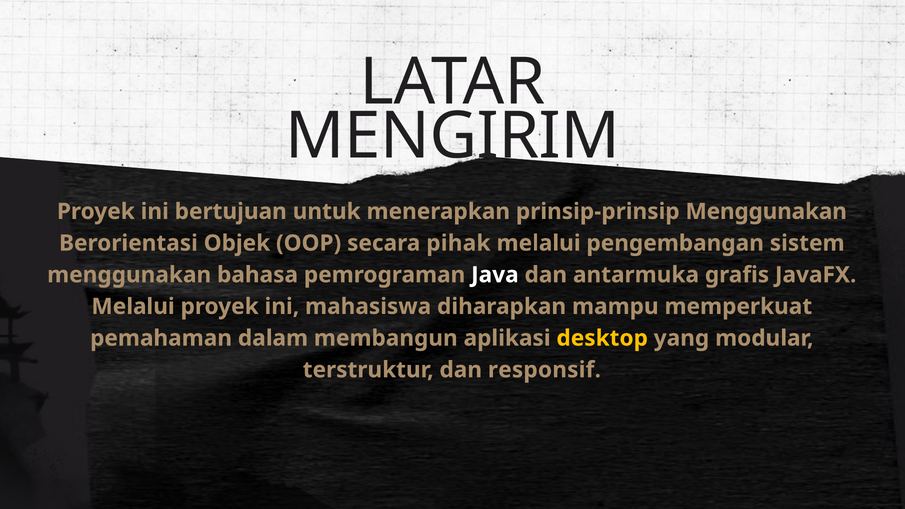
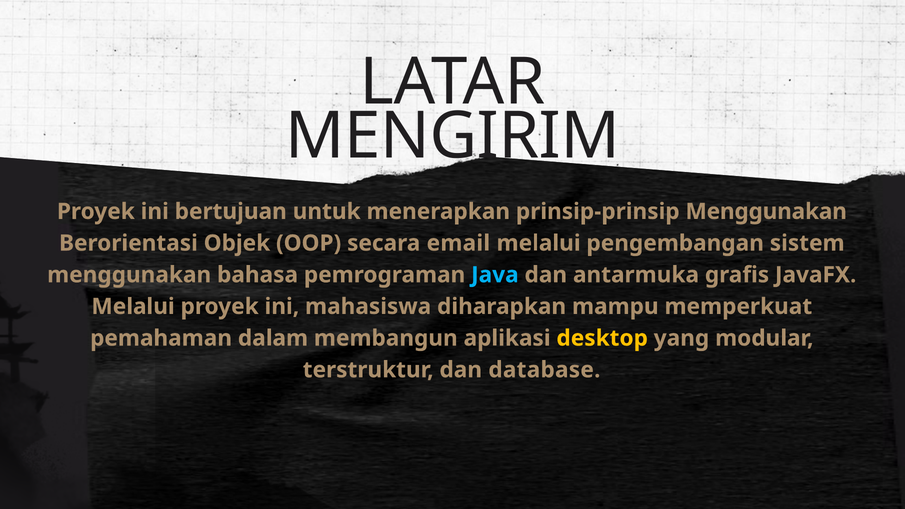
pihak: pihak -> email
Java colour: white -> light blue
responsif: responsif -> database
